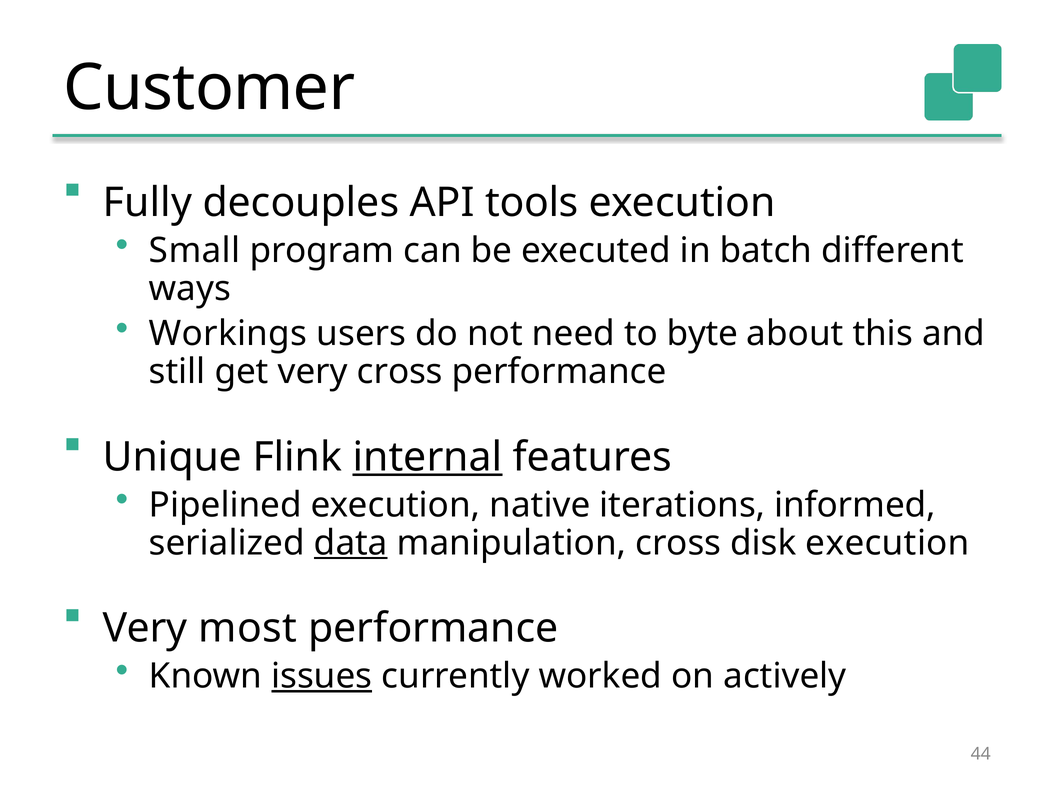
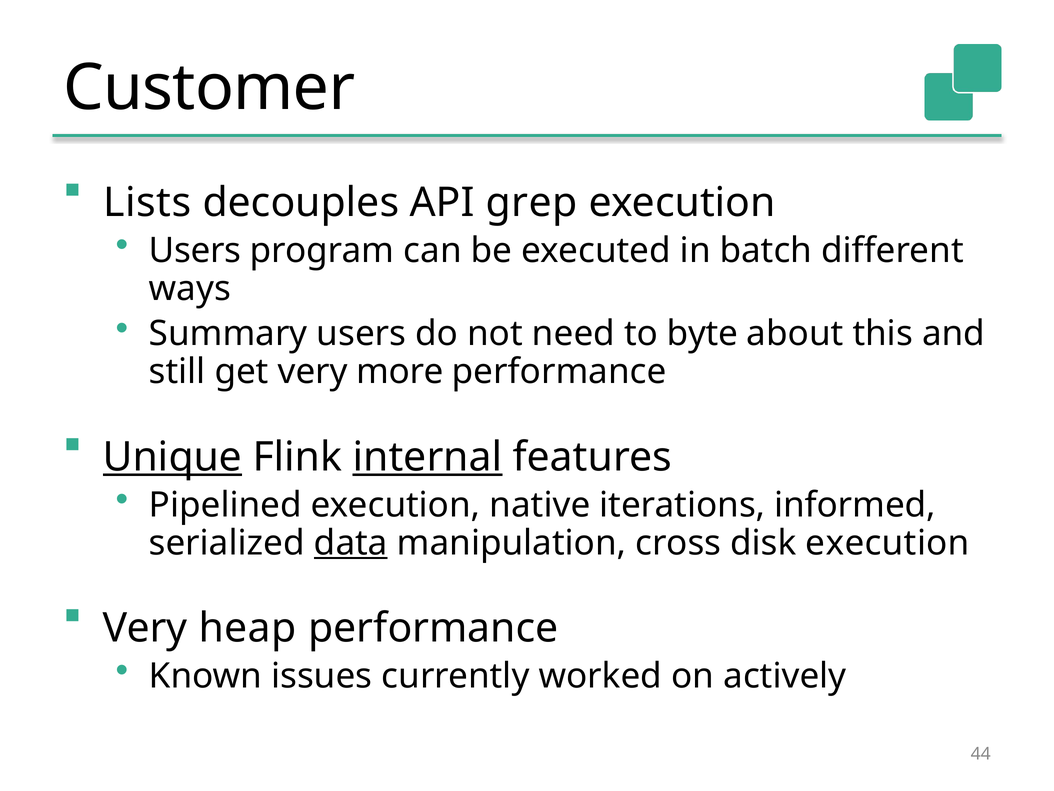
Fully: Fully -> Lists
tools: tools -> grep
Small at (195, 250): Small -> Users
Workings: Workings -> Summary
very cross: cross -> more
Unique underline: none -> present
most: most -> heap
issues underline: present -> none
